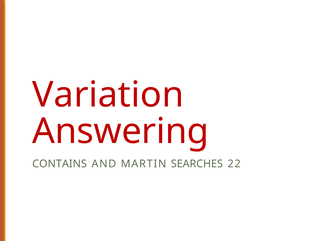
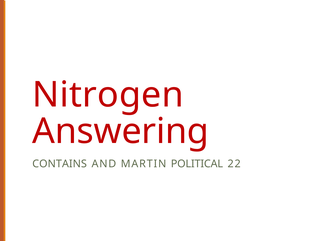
Variation: Variation -> Nitrogen
SEARCHES: SEARCHES -> POLITICAL
